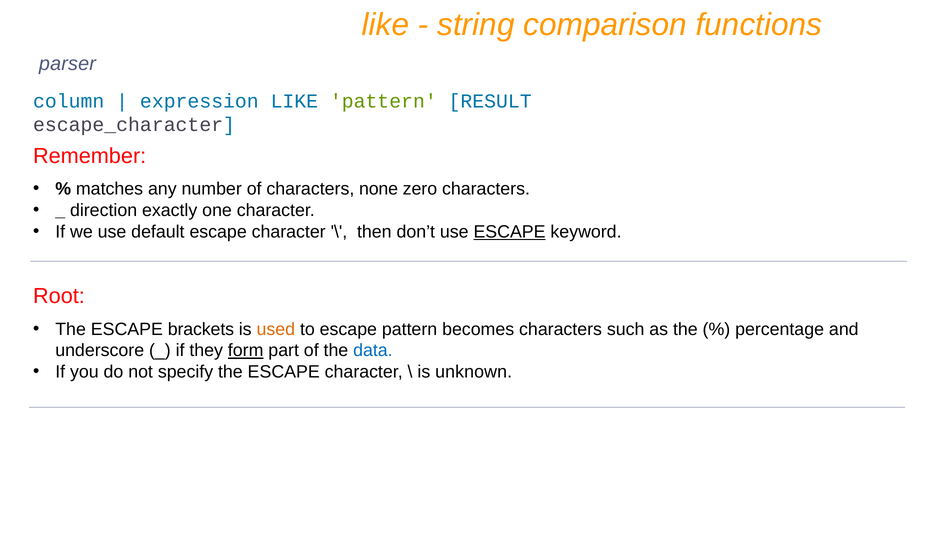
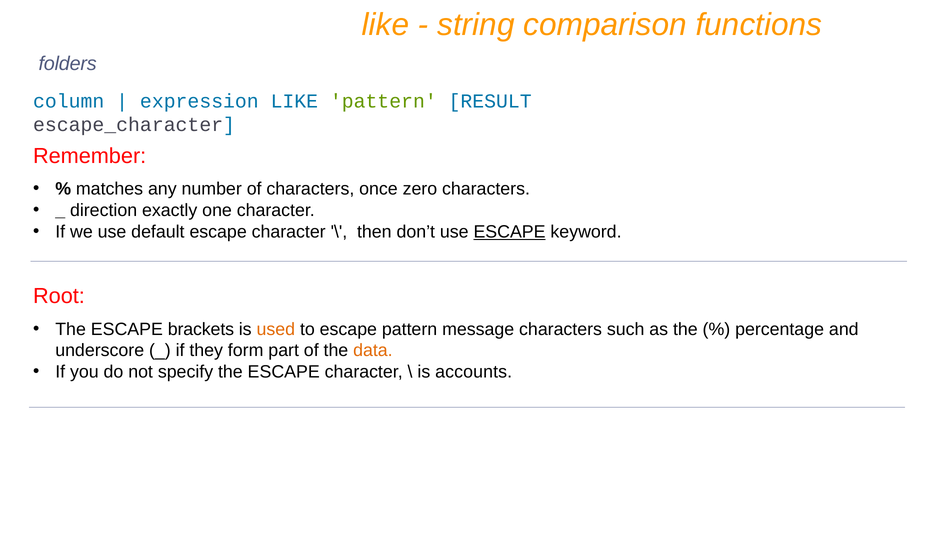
parser: parser -> folders
none: none -> once
becomes: becomes -> message
form underline: present -> none
data colour: blue -> orange
unknown: unknown -> accounts
